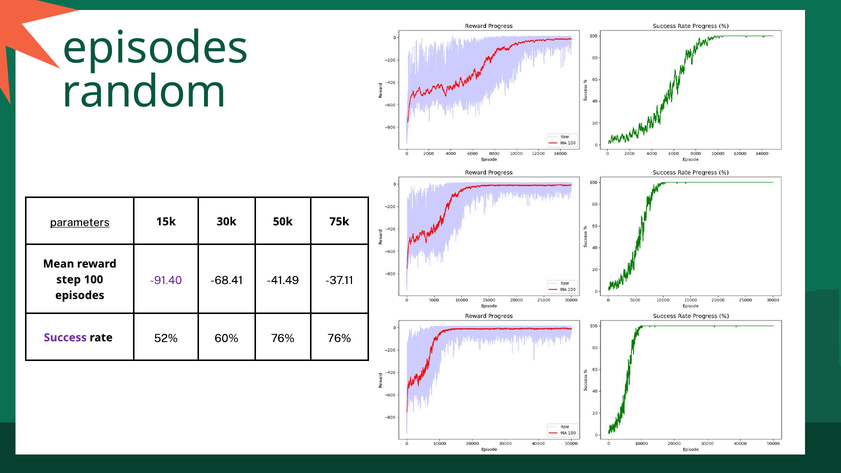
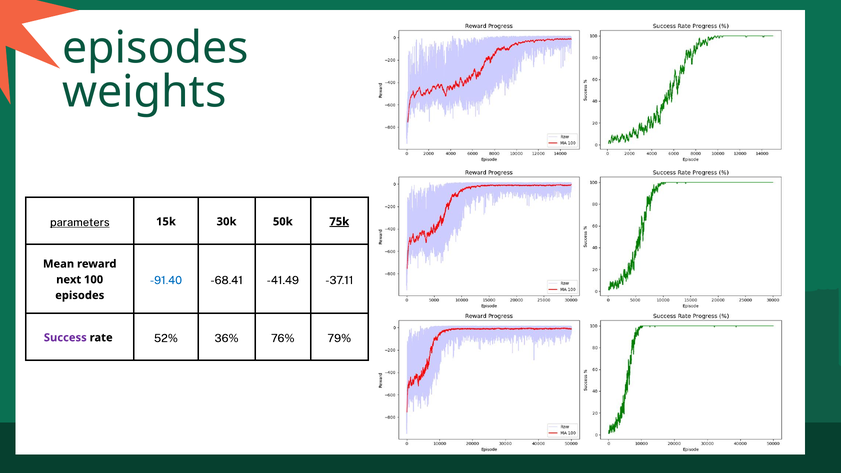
random: random -> weights
75k underline: none -> present
-91.40 colour: purple -> blue
step: step -> next
60%: 60% -> 36%
76% 76%: 76% -> 79%
